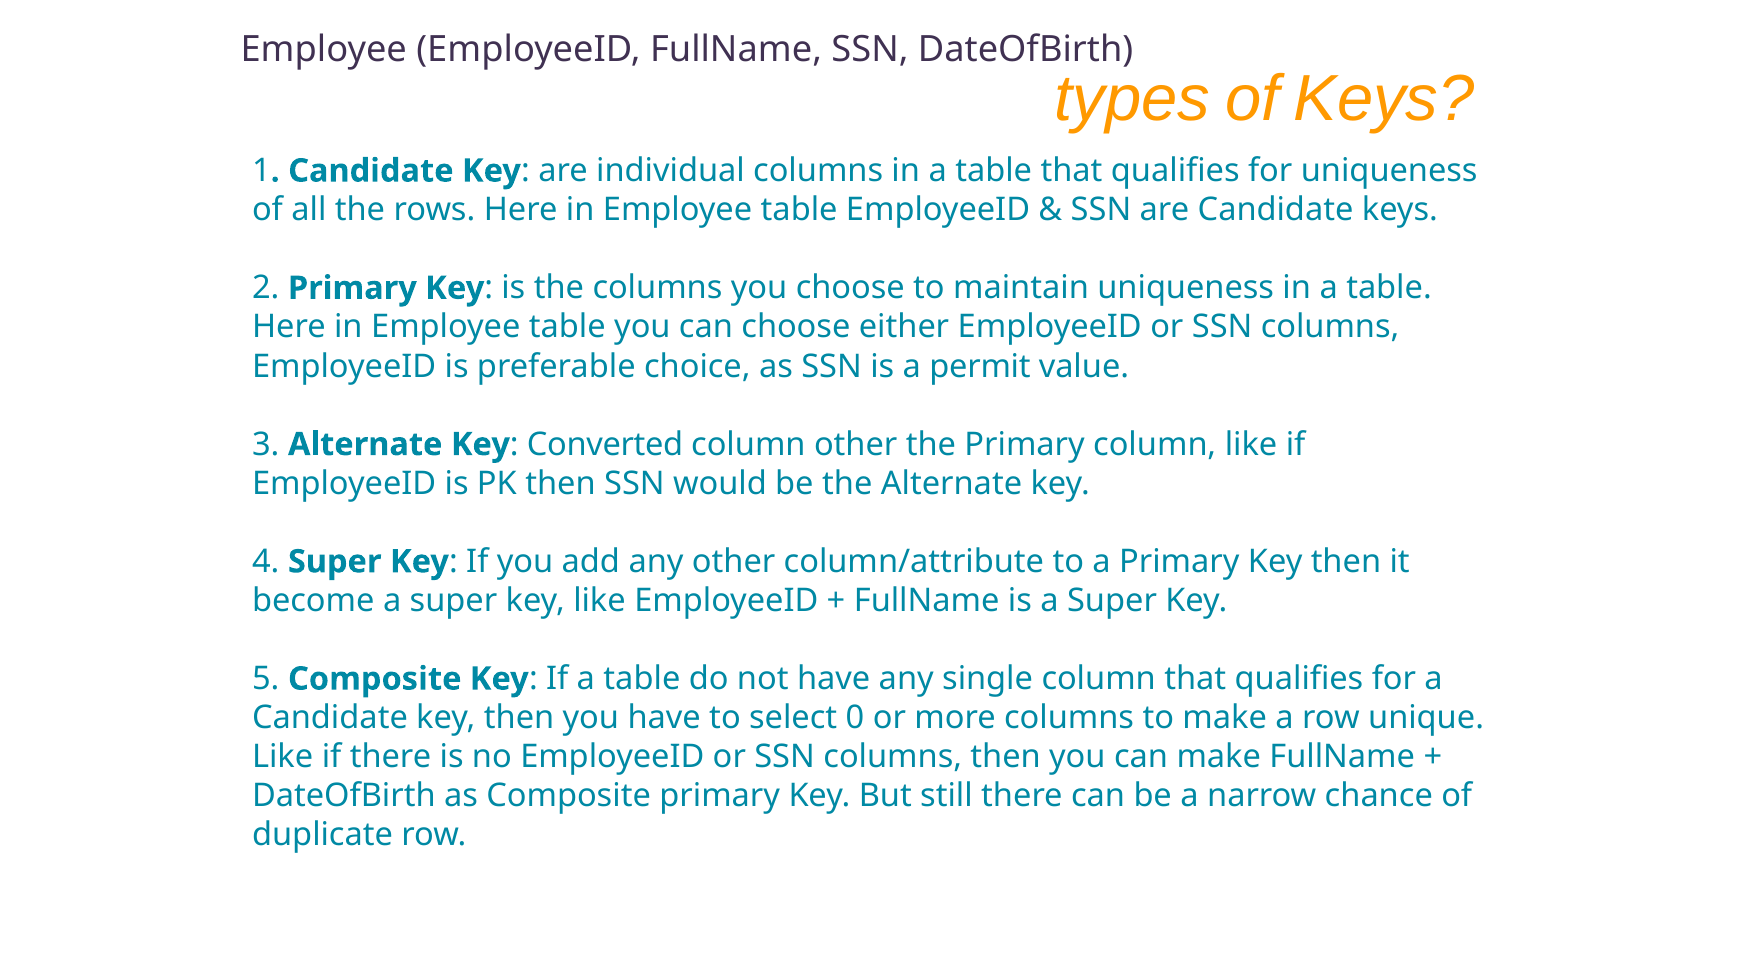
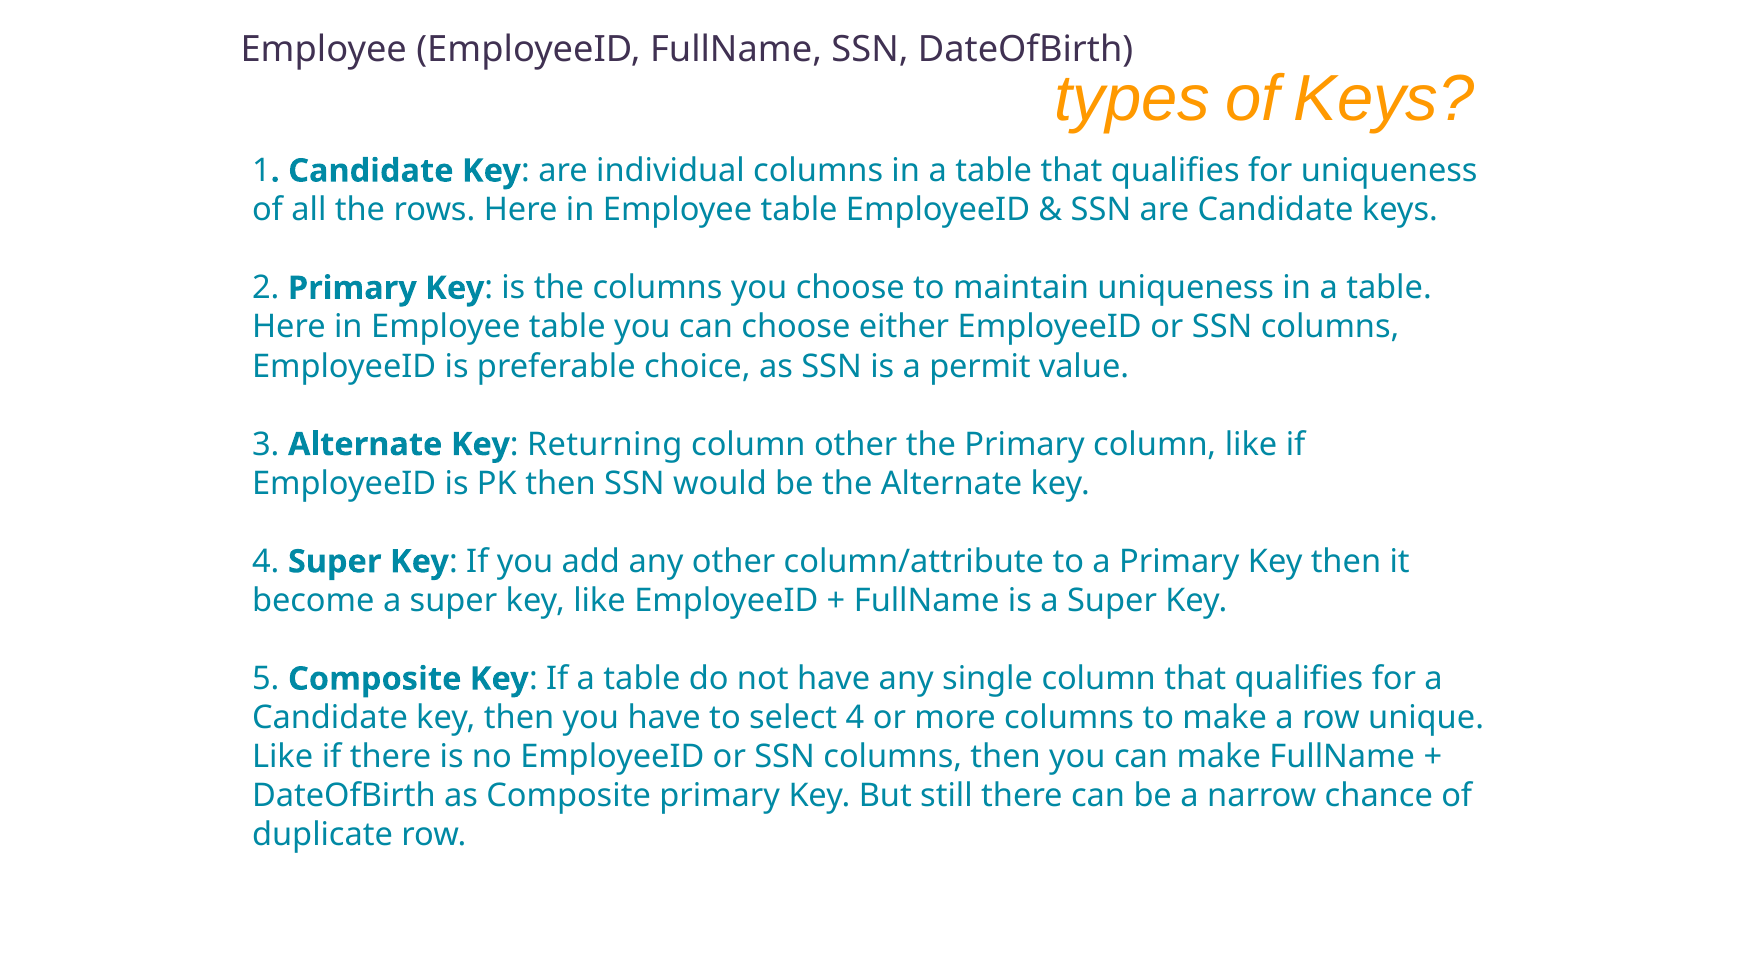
Converted: Converted -> Returning
select 0: 0 -> 4
